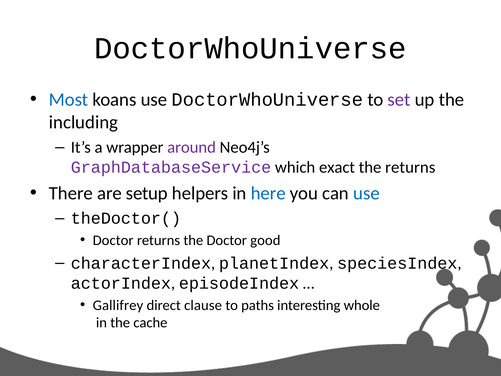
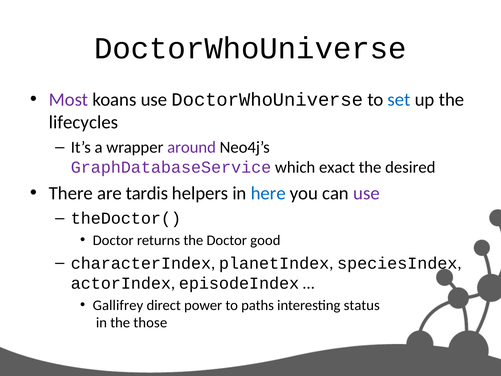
Most colour: blue -> purple
set colour: purple -> blue
including: including -> lifecycles
the returns: returns -> desired
setup: setup -> tardis
use at (366, 193) colour: blue -> purple
clause: clause -> power
whole: whole -> status
cache: cache -> those
